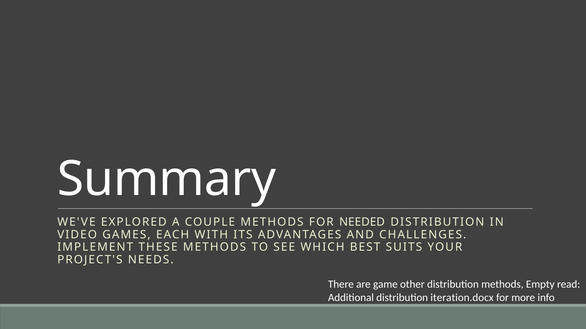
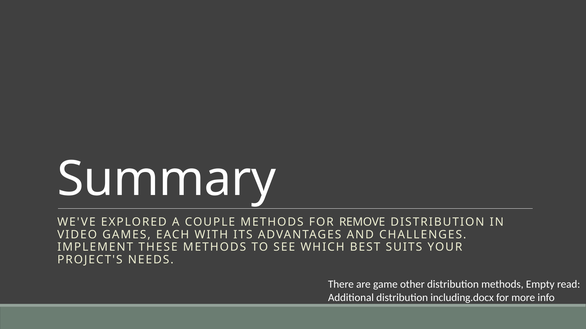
NEEDED: NEEDED -> REMOVE
iteration.docx: iteration.docx -> including.docx
